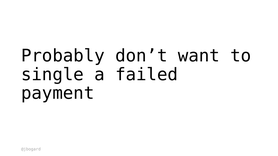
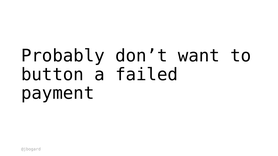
single: single -> button
